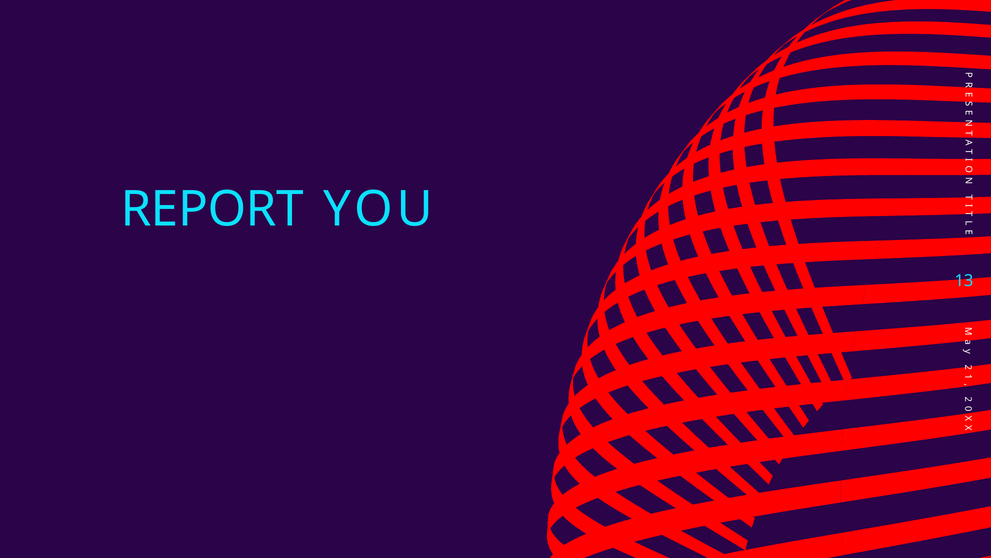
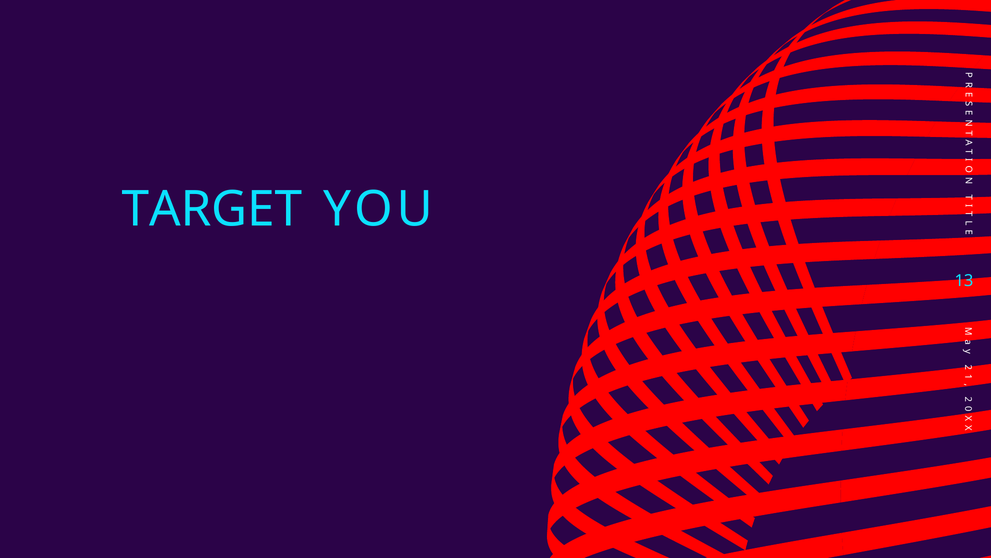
REPORT: REPORT -> TARGET
